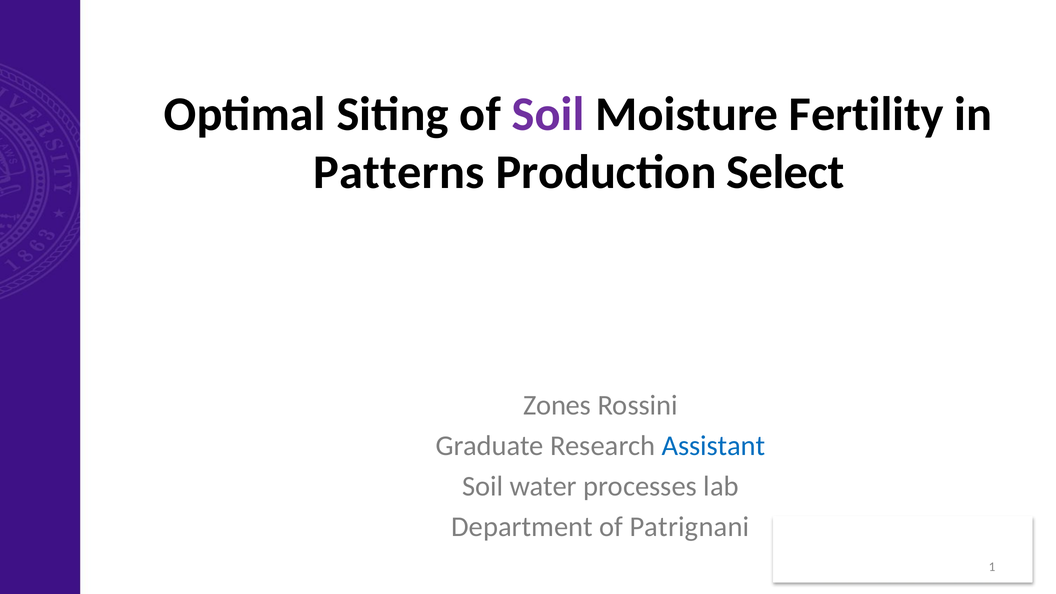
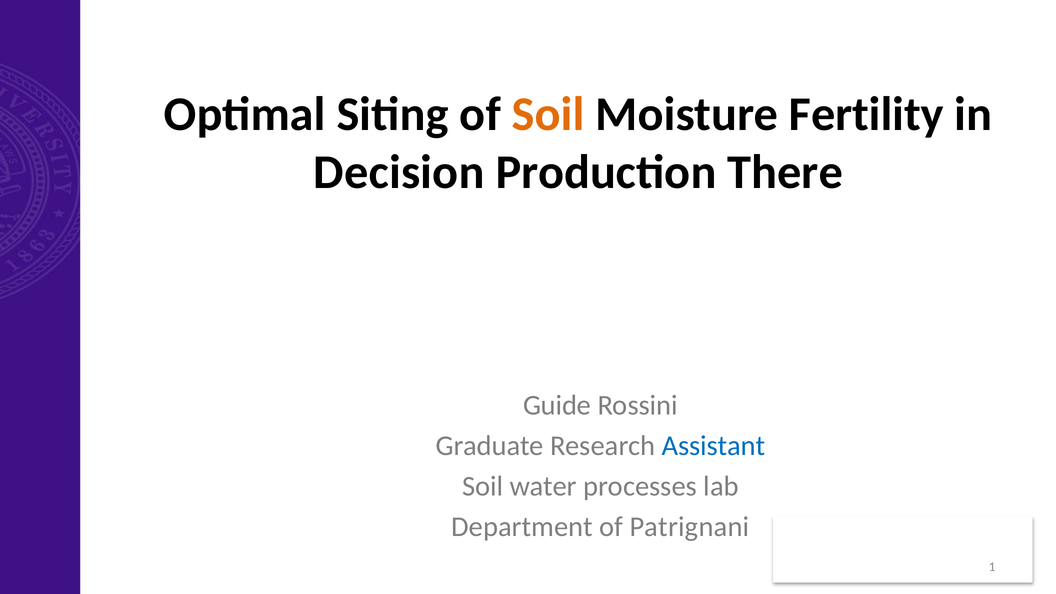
Soil at (548, 114) colour: purple -> orange
Patterns: Patterns -> Decision
Select: Select -> There
Zones: Zones -> Guide
